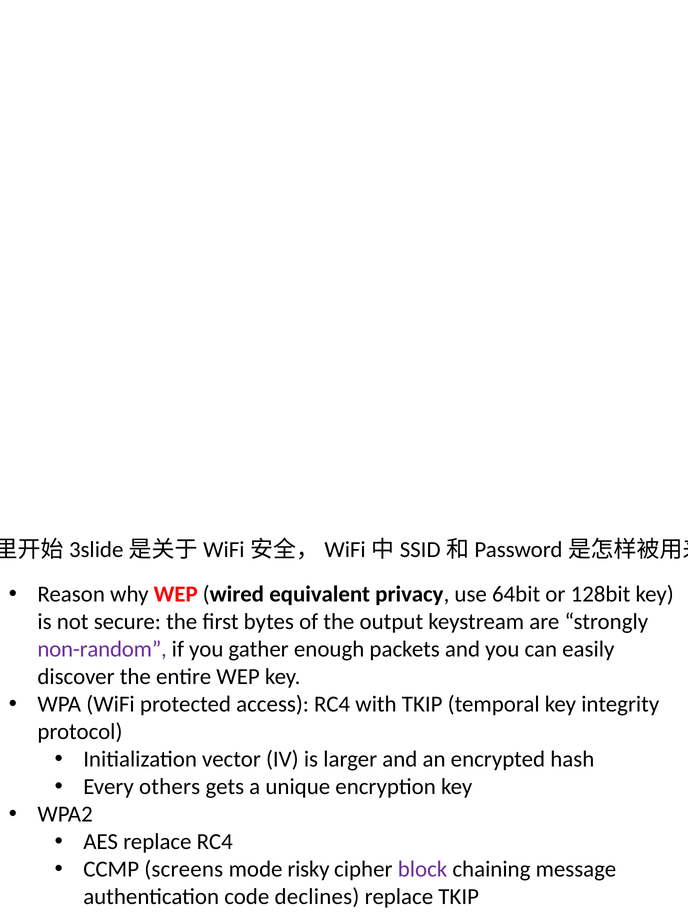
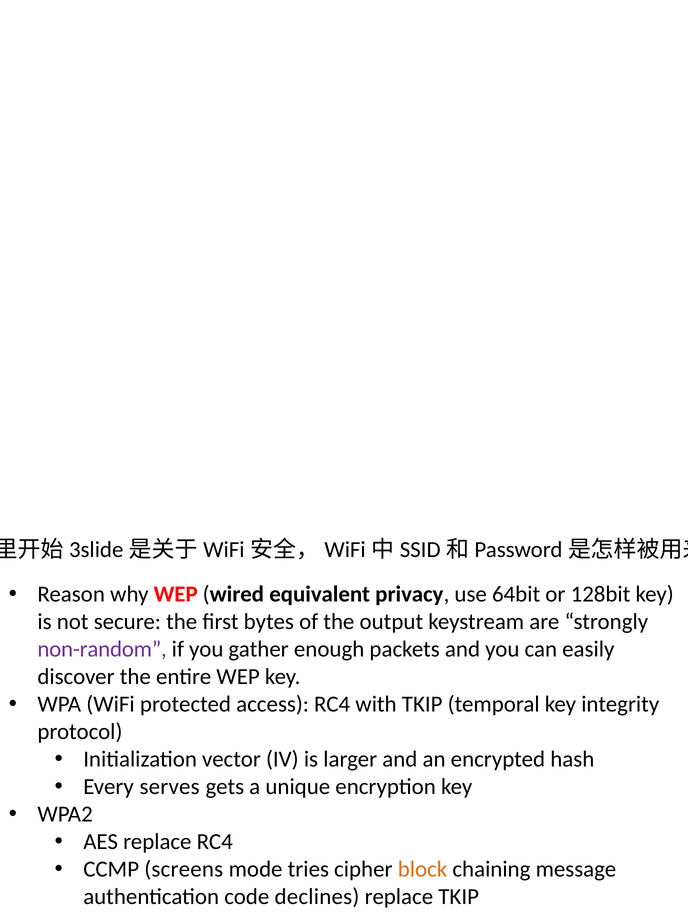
others: others -> serves
risky: risky -> tries
block colour: purple -> orange
